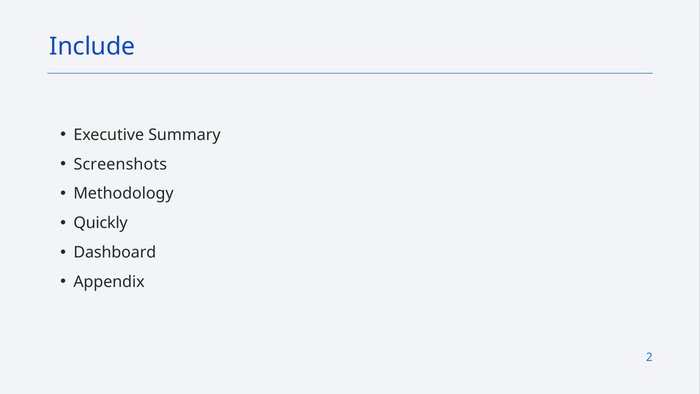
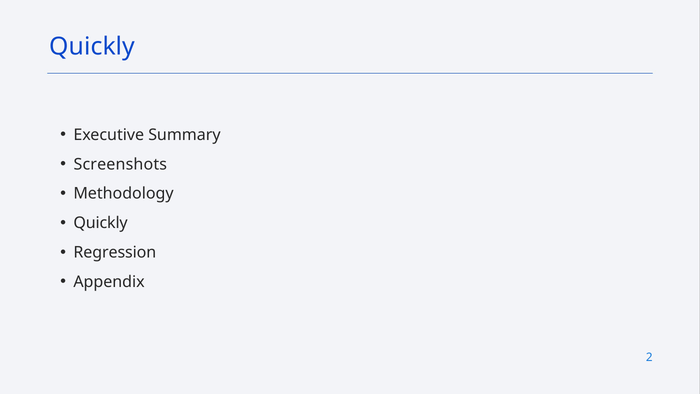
Include at (92, 47): Include -> Quickly
Dashboard: Dashboard -> Regression
